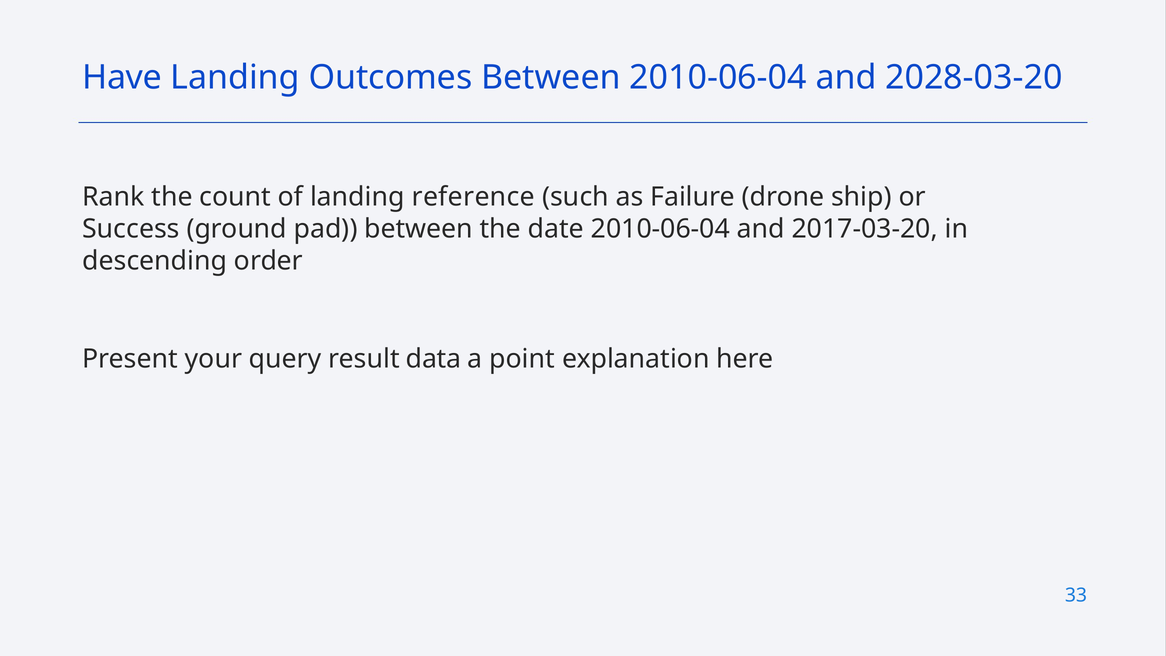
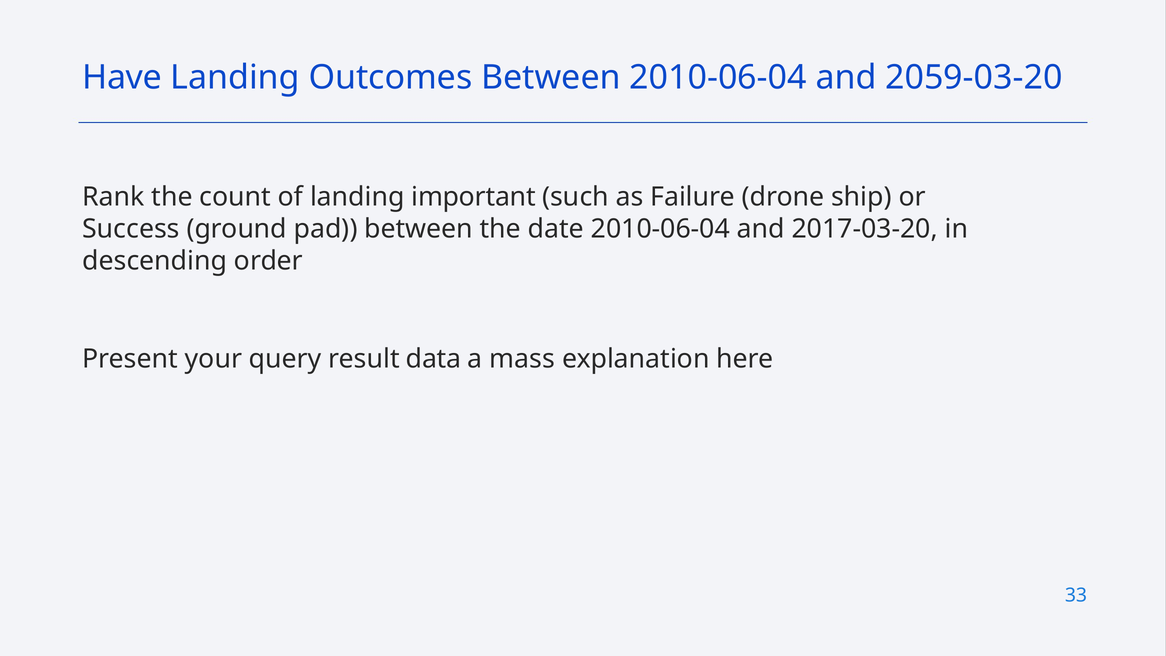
2028-03-20: 2028-03-20 -> 2059-03-20
reference: reference -> important
point: point -> mass
